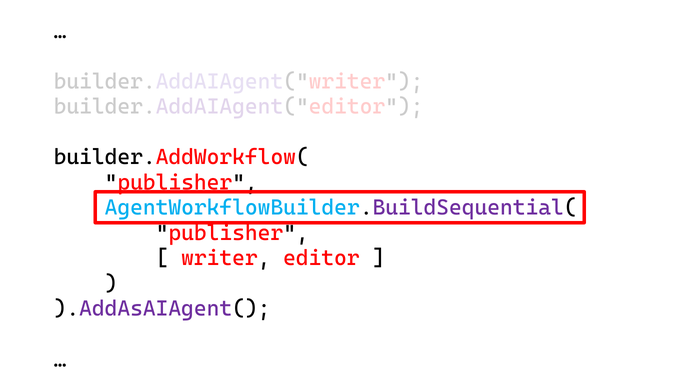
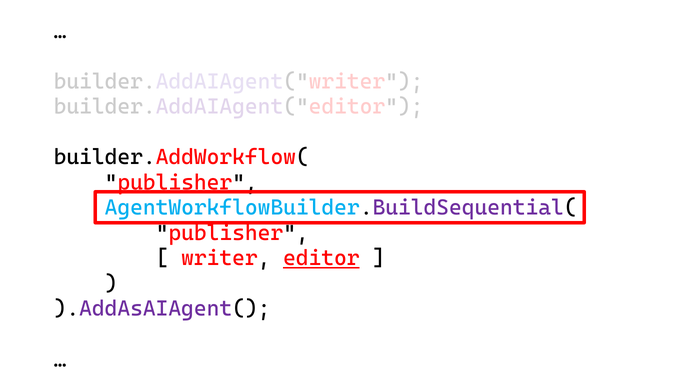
editor underline: none -> present
